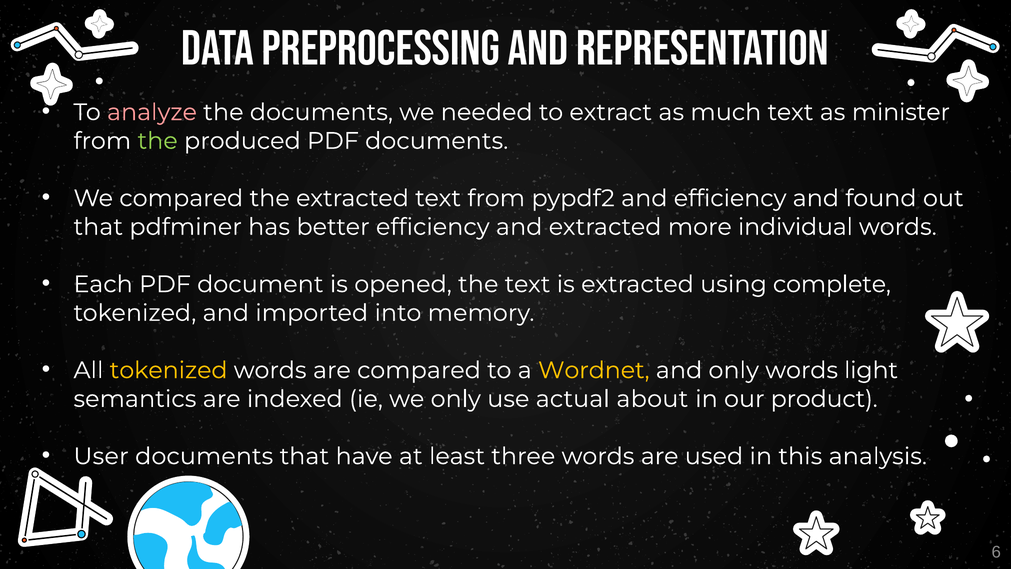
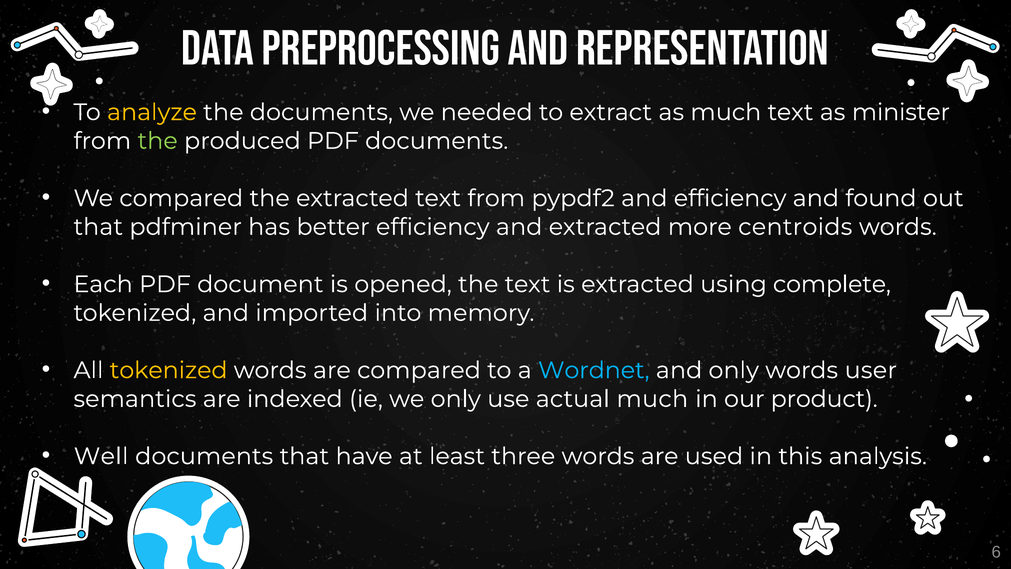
analyze colour: pink -> yellow
individual: individual -> centroids
Wordnet colour: yellow -> light blue
light: light -> user
actual about: about -> much
User: User -> Well
